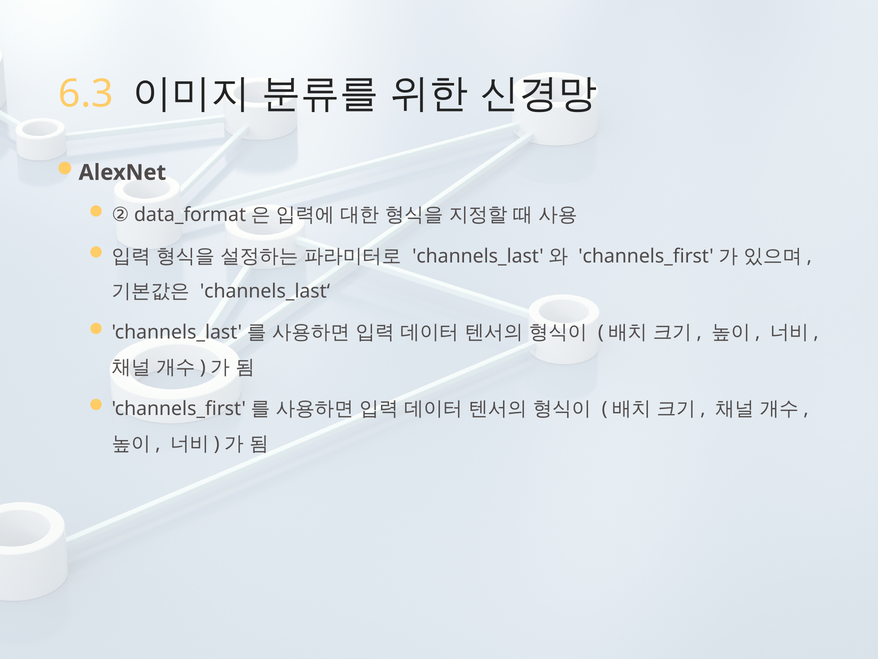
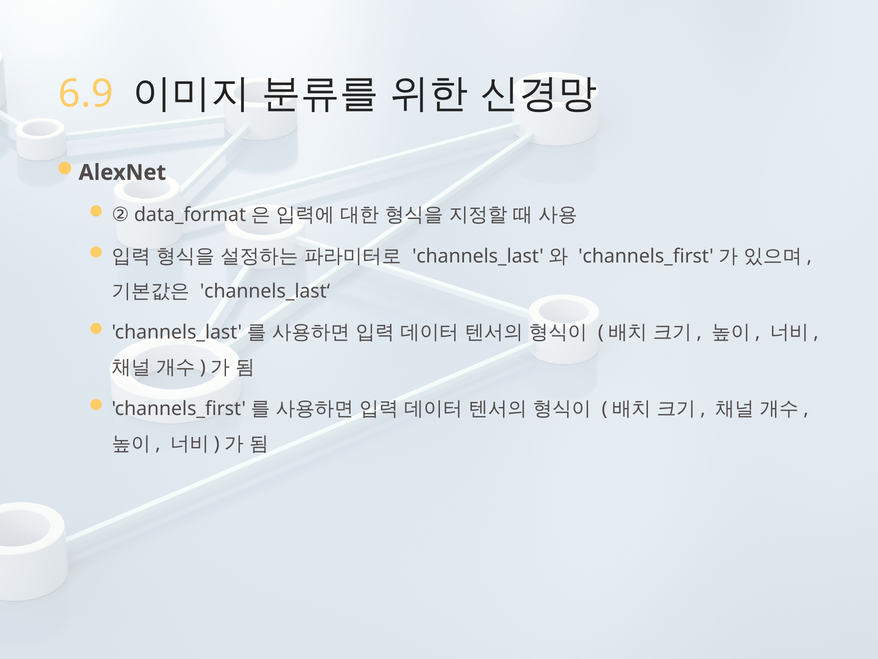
6.3: 6.3 -> 6.9
